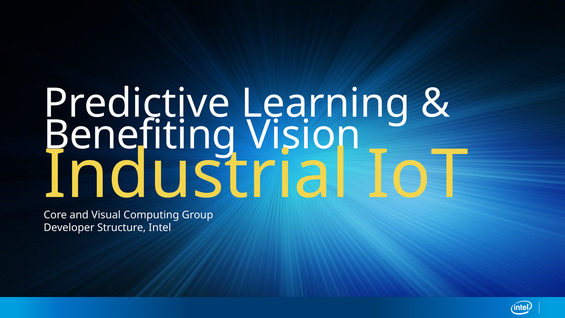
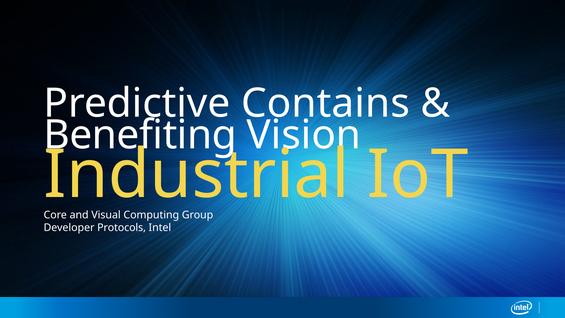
Learning: Learning -> Contains
Structure: Structure -> Protocols
